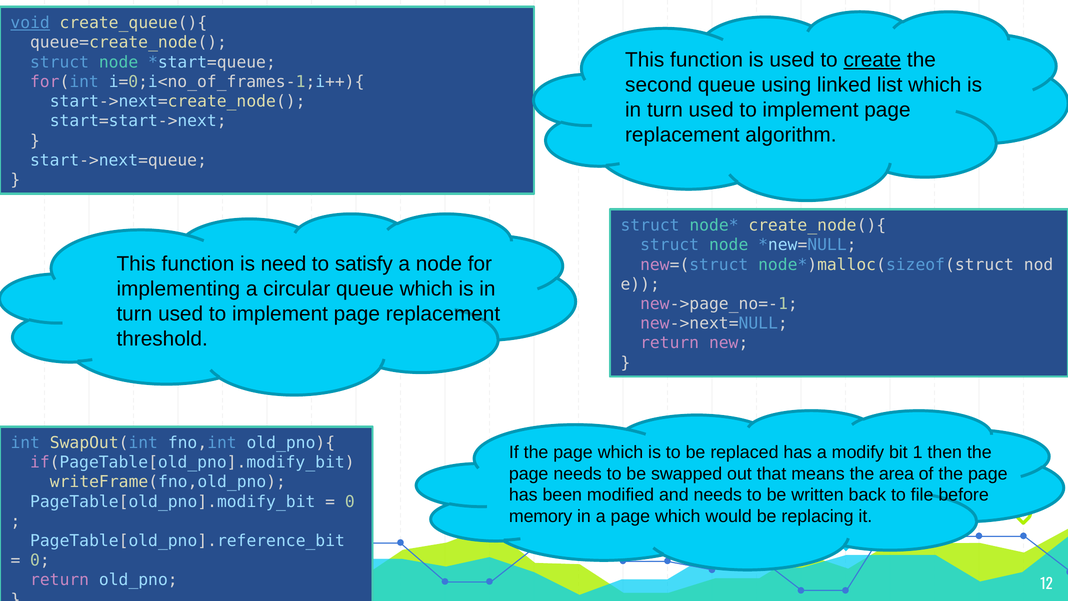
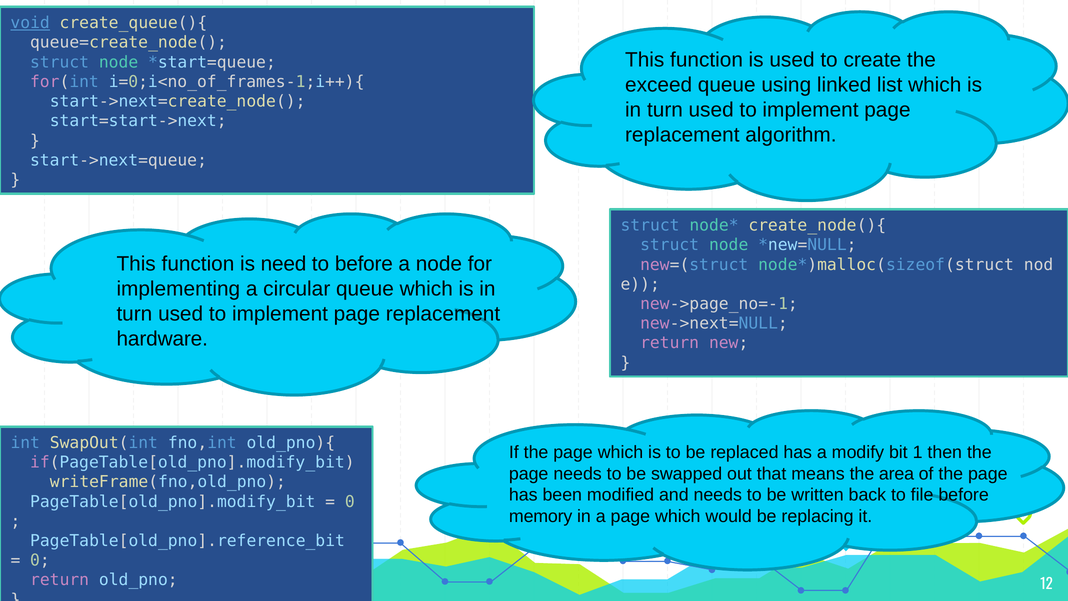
create underline: present -> none
second: second -> exceed
to satisfy: satisfy -> before
threshold: threshold -> hardware
